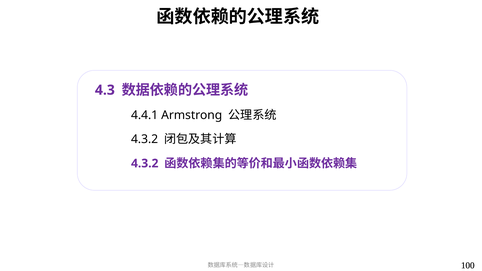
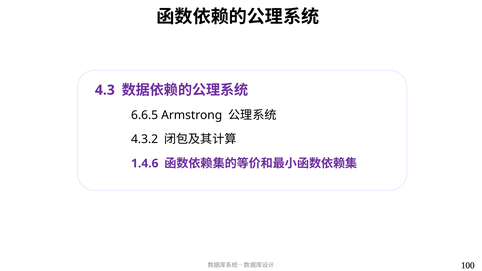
4.4.1: 4.4.1 -> 6.6.5
4.3.2 at (145, 163): 4.3.2 -> 1.4.6
